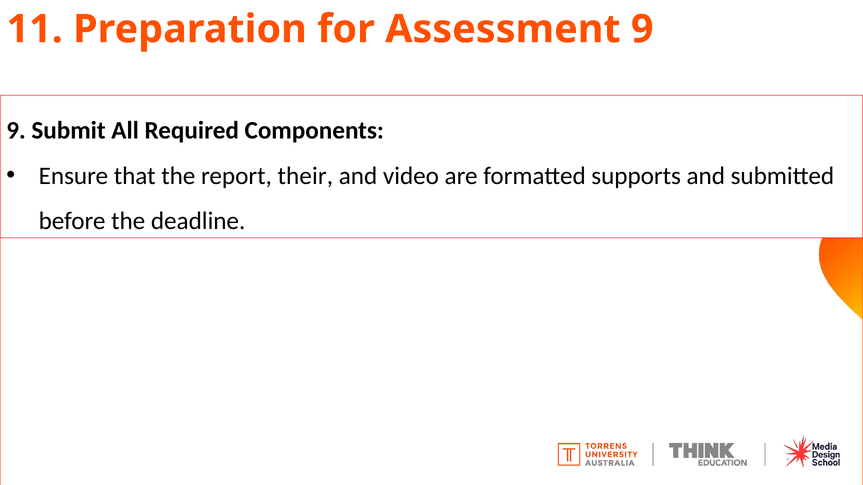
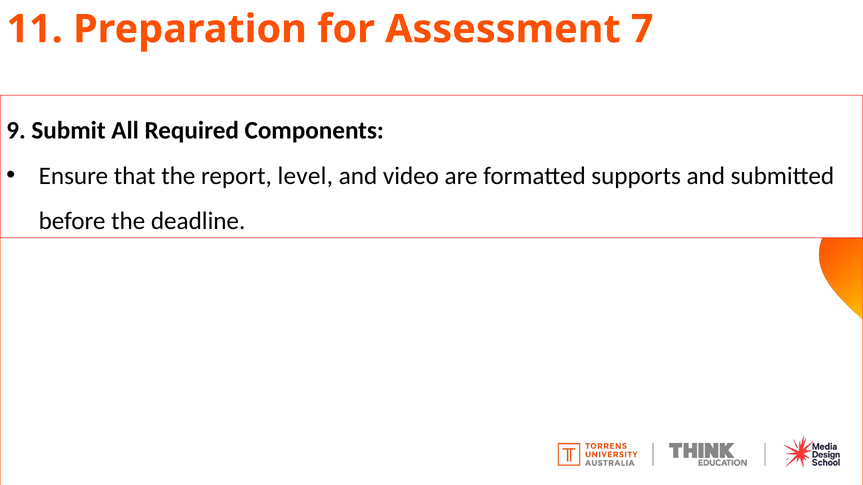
Assessment 9: 9 -> 7
their: their -> level
